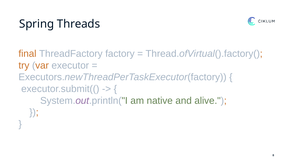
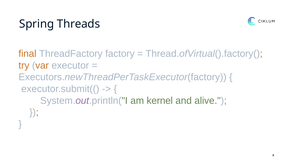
native: native -> kernel
